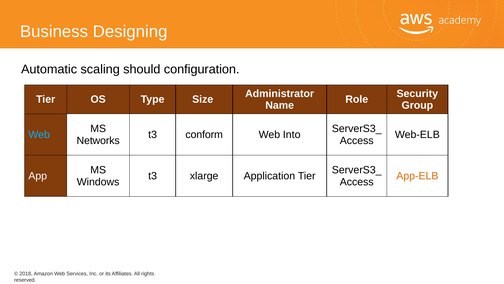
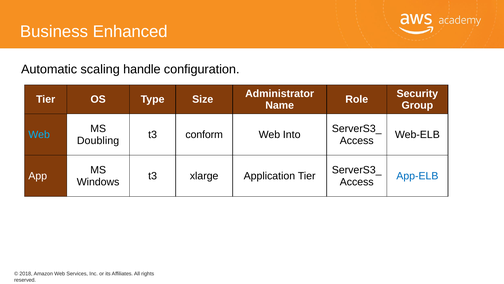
Designing: Designing -> Enhanced
should: should -> handle
Networks: Networks -> Doubling
App-ELB colour: orange -> blue
